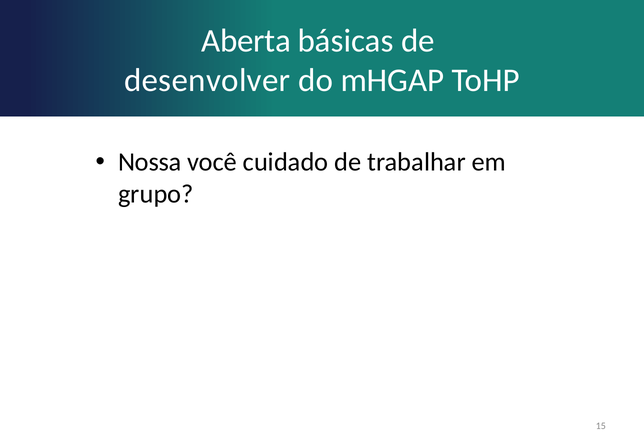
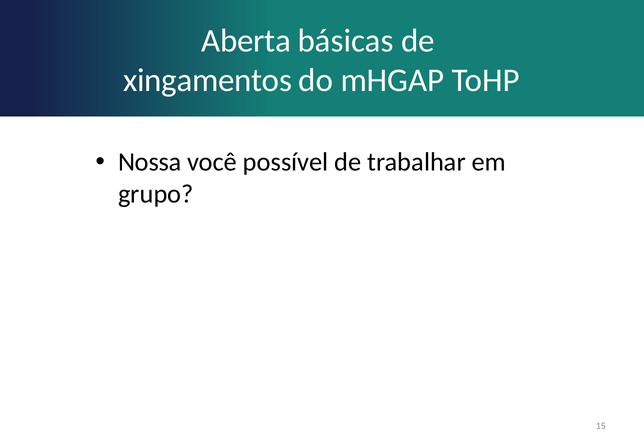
desenvolver: desenvolver -> xingamentos
cuidado: cuidado -> possível
